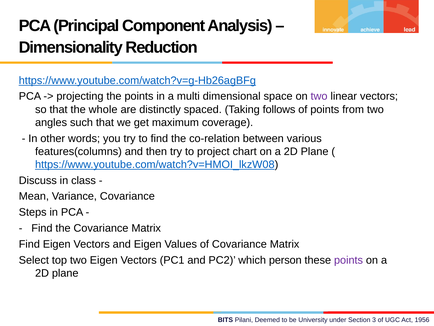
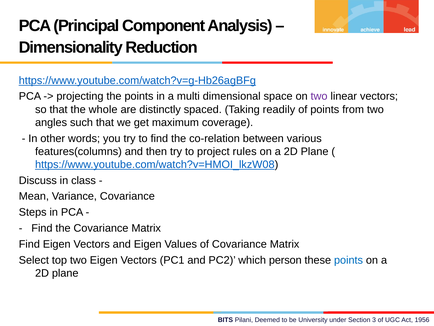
follows: follows -> readily
chart: chart -> rules
points at (349, 260) colour: purple -> blue
